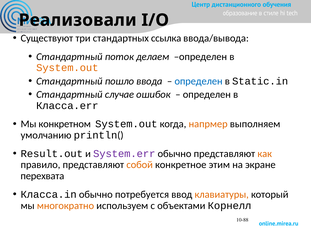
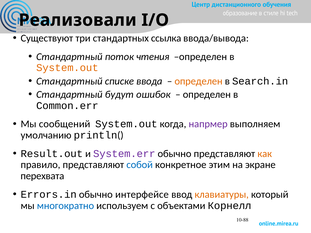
делаем: делаем -> чтения
пошло: пошло -> списке
определен at (199, 81) colour: blue -> orange
Static.in: Static.in -> Search.in
случае: случае -> будут
Класса.err: Класса.err -> Common.err
конкретном: конкретном -> сообщений
напрмер colour: orange -> purple
собой colour: orange -> blue
Класса.in: Класса.in -> Errors.in
потребуется: потребуется -> интерфейсе
многократно colour: orange -> blue
